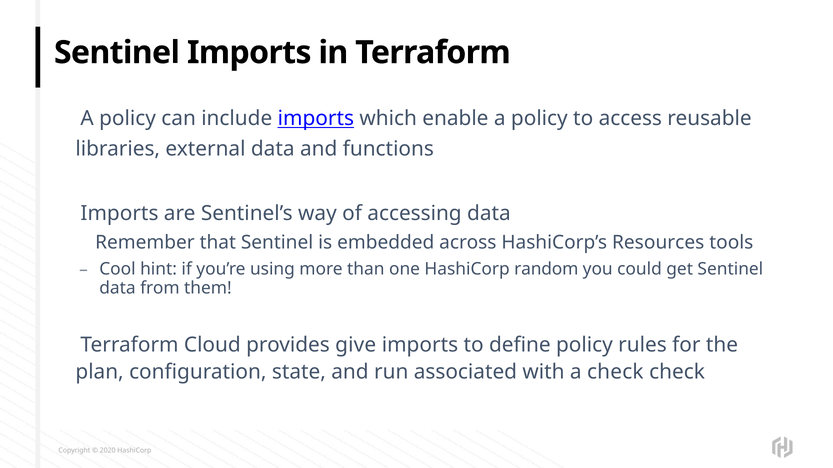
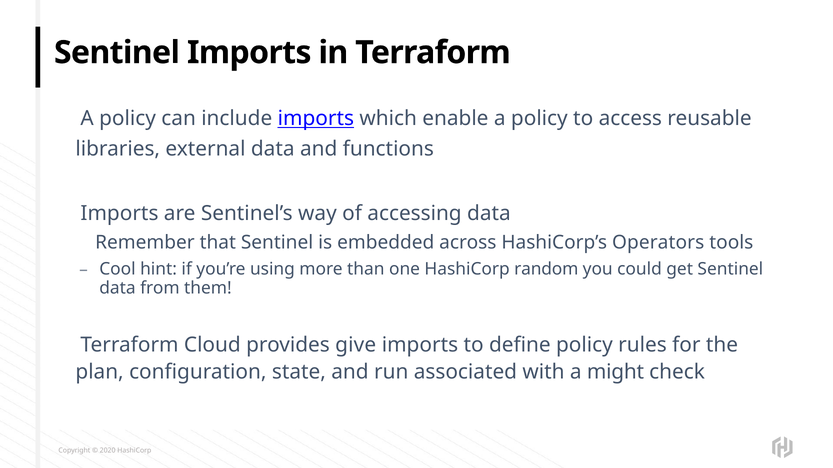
Resources: Resources -> Operators
a check: check -> might
